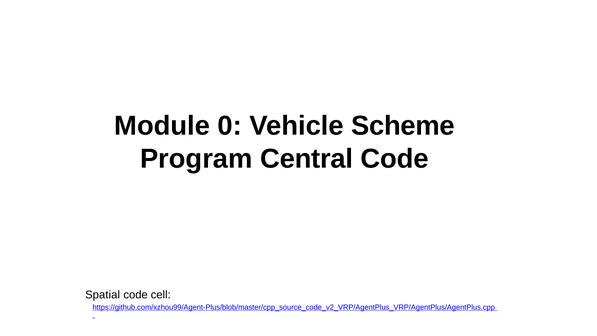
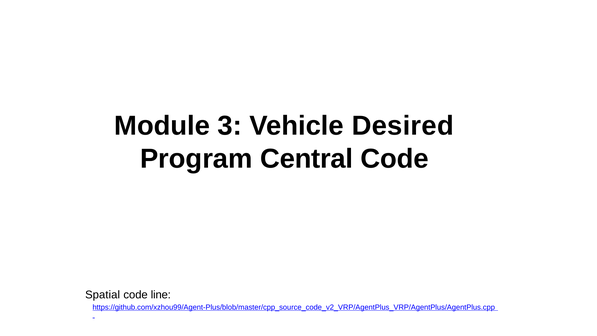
0: 0 -> 3
Scheme: Scheme -> Desired
cell: cell -> line
